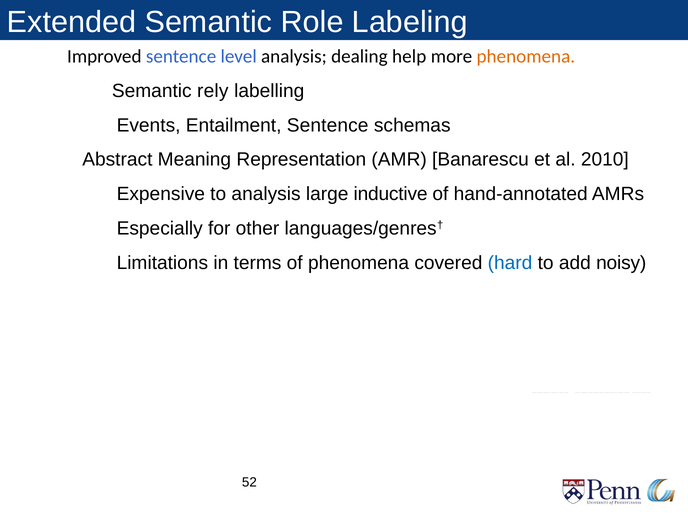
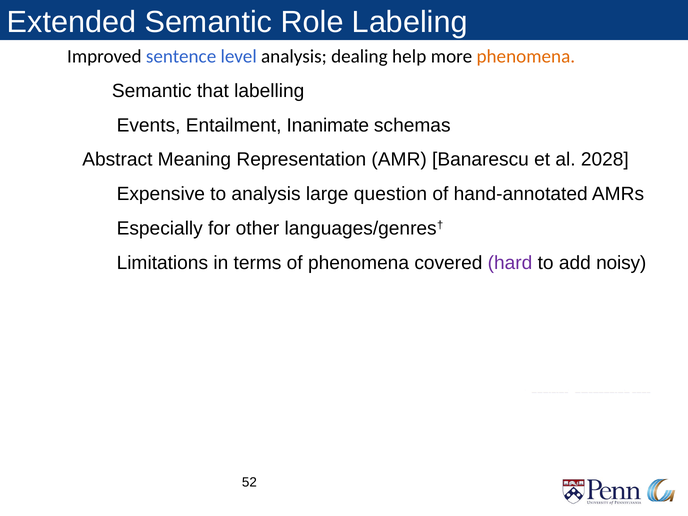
rely: rely -> that
Entailment Sentence: Sentence -> Inanimate
2010: 2010 -> 2028
inductive: inductive -> question
hard colour: blue -> purple
